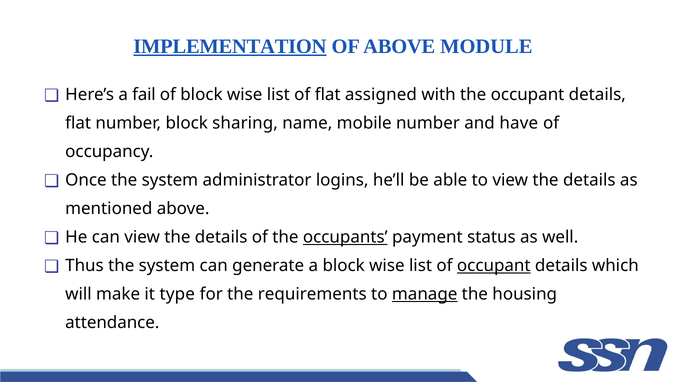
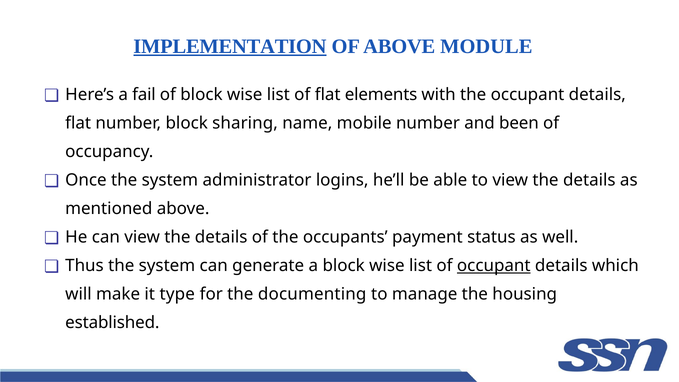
assigned: assigned -> elements
have: have -> been
occupants underline: present -> none
requirements: requirements -> documenting
manage underline: present -> none
attendance: attendance -> established
